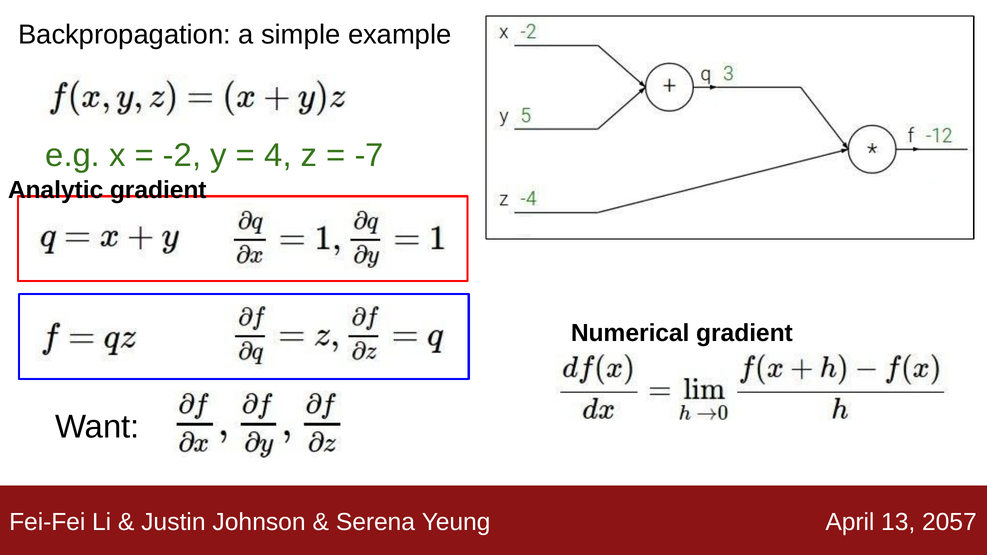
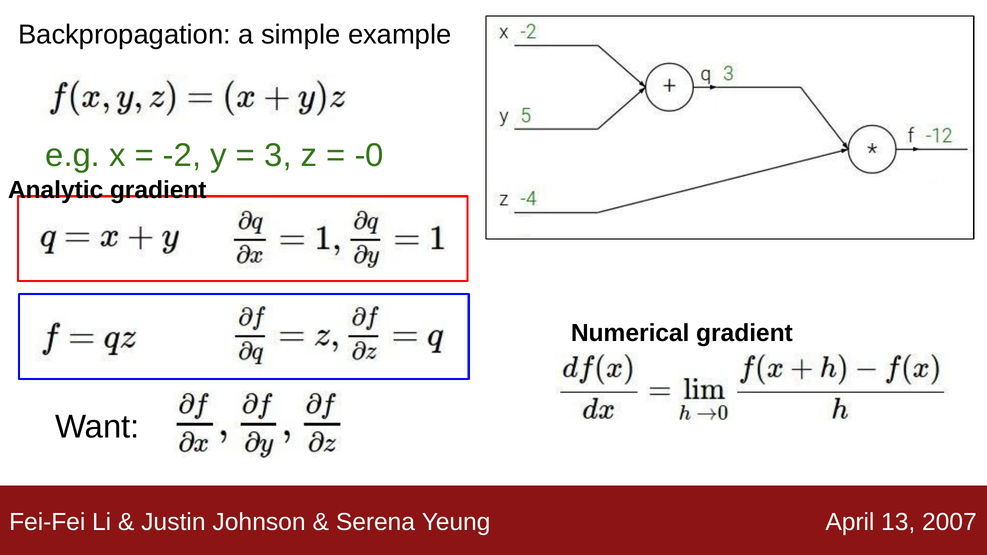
4: 4 -> 3
-7: -7 -> -0
2057: 2057 -> 2007
